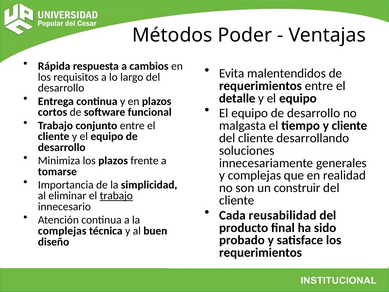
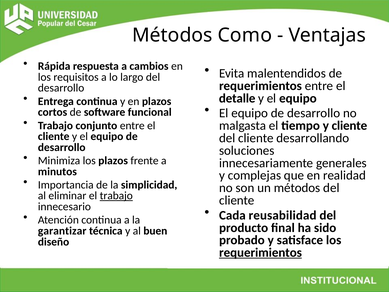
Poder: Poder -> Como
tomarse: tomarse -> minutos
un construir: construir -> métodos
complejas at (62, 231): complejas -> garantizar
requerimientos at (260, 252) underline: none -> present
